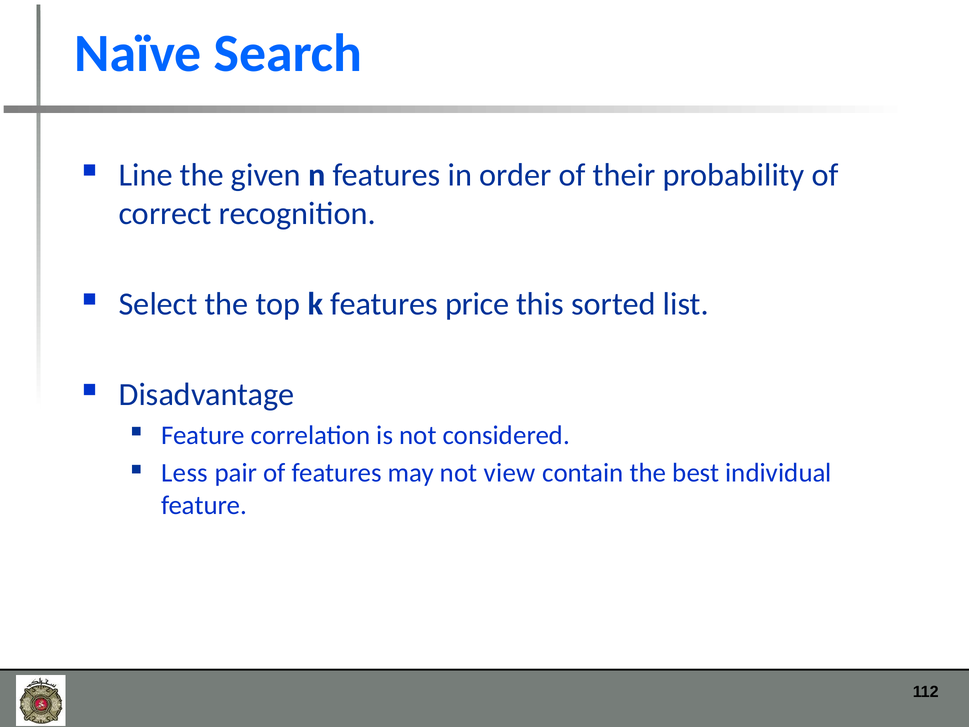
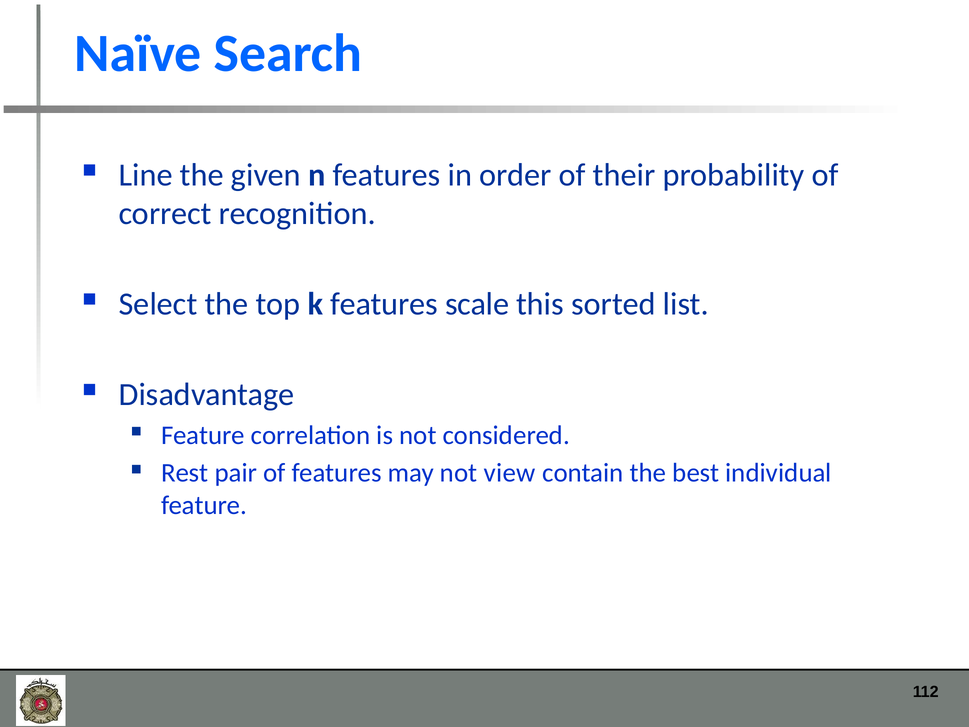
price: price -> scale
Less: Less -> Rest
